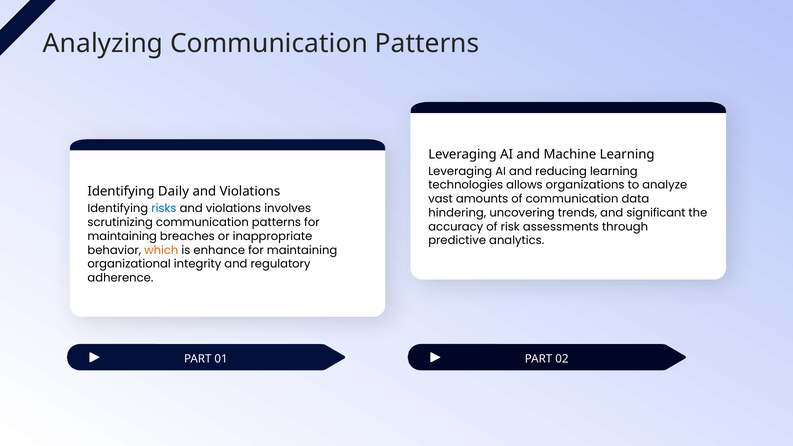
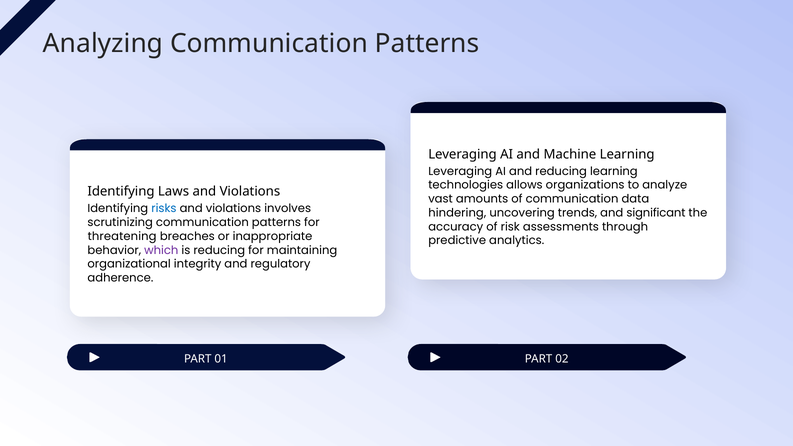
Daily: Daily -> Laws
maintaining at (122, 236): maintaining -> threatening
which colour: orange -> purple
is enhance: enhance -> reducing
